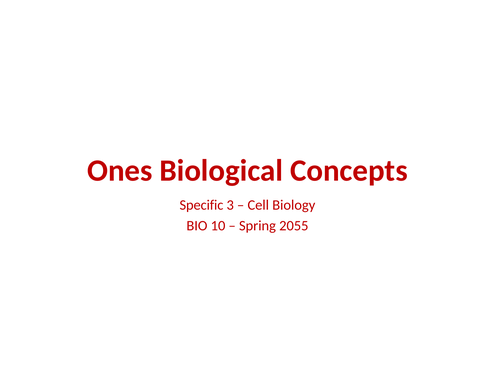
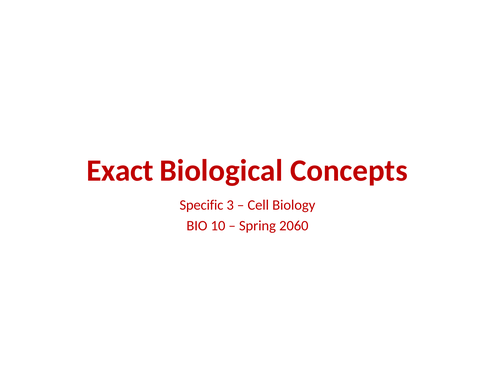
Ones: Ones -> Exact
2055: 2055 -> 2060
